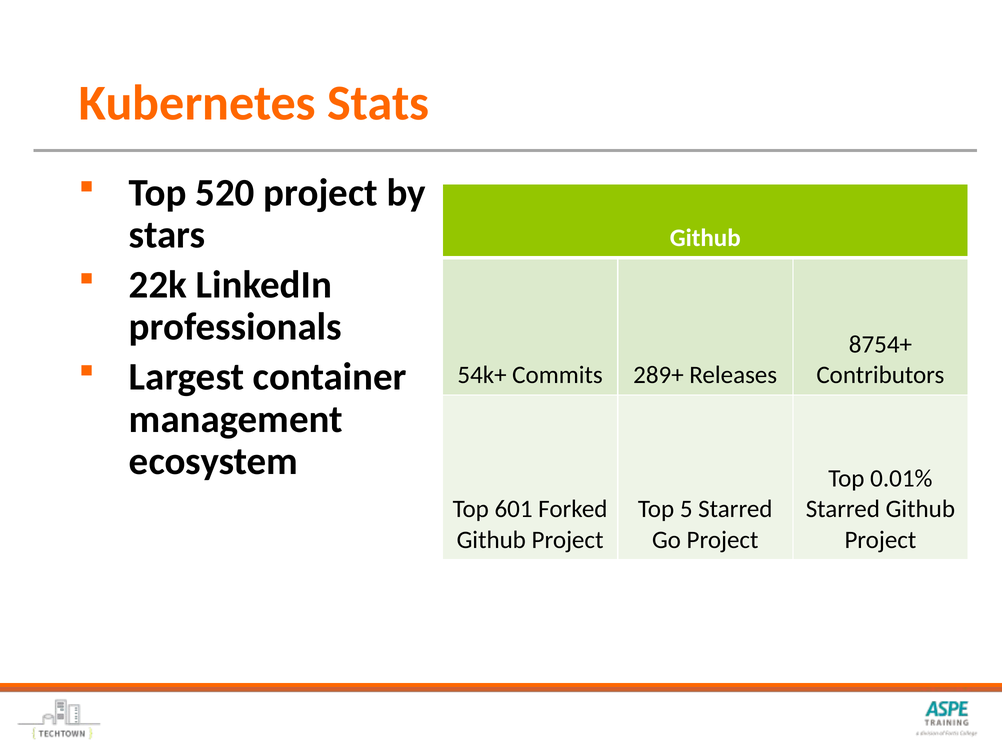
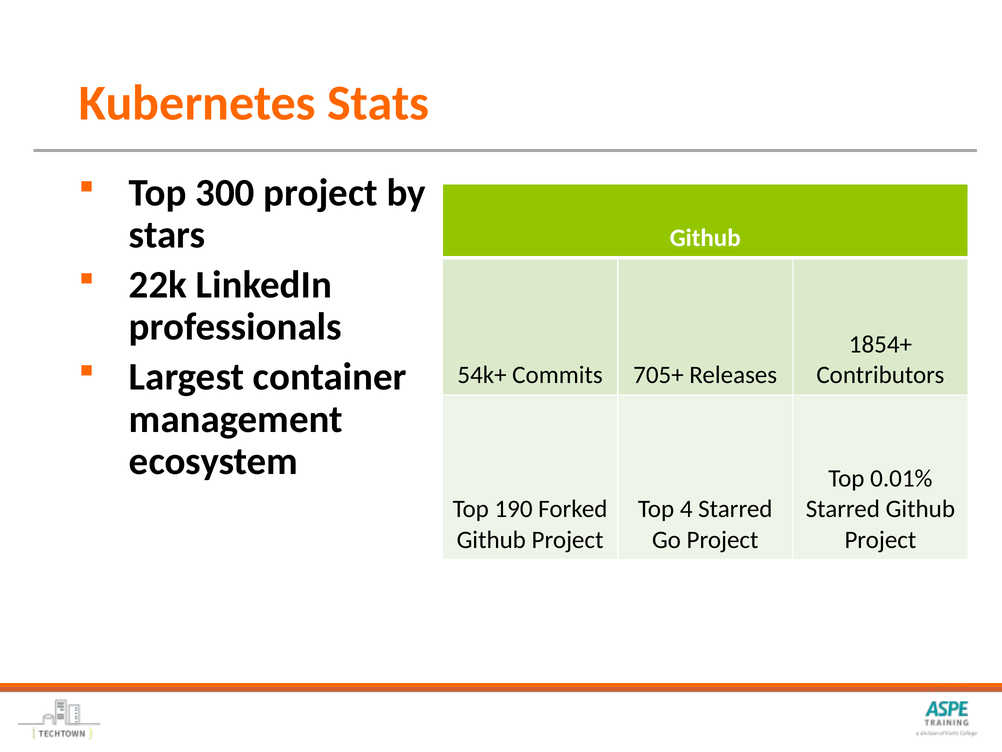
520: 520 -> 300
8754+: 8754+ -> 1854+
289+: 289+ -> 705+
601: 601 -> 190
5: 5 -> 4
